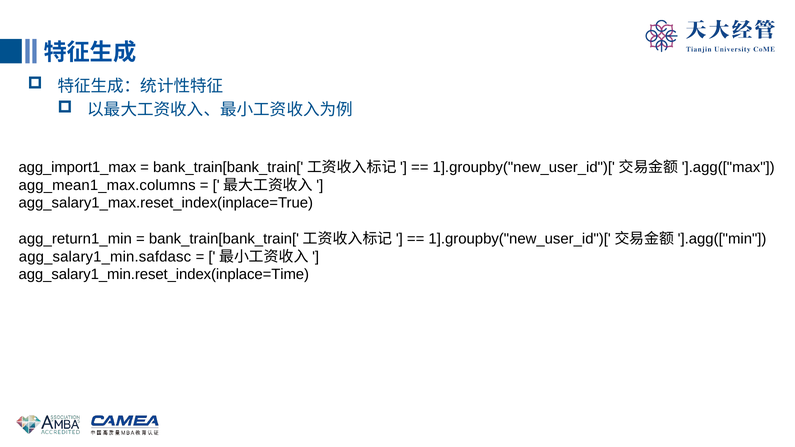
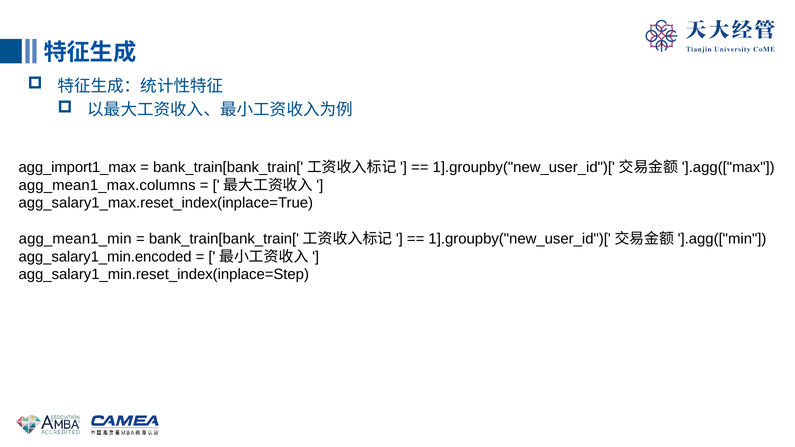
agg_return1_min: agg_return1_min -> agg_mean1_min
agg_salary1_min.safdasc: agg_salary1_min.safdasc -> agg_salary1_min.encoded
agg_salary1_min.reset_index(inplace=Time: agg_salary1_min.reset_index(inplace=Time -> agg_salary1_min.reset_index(inplace=Step
